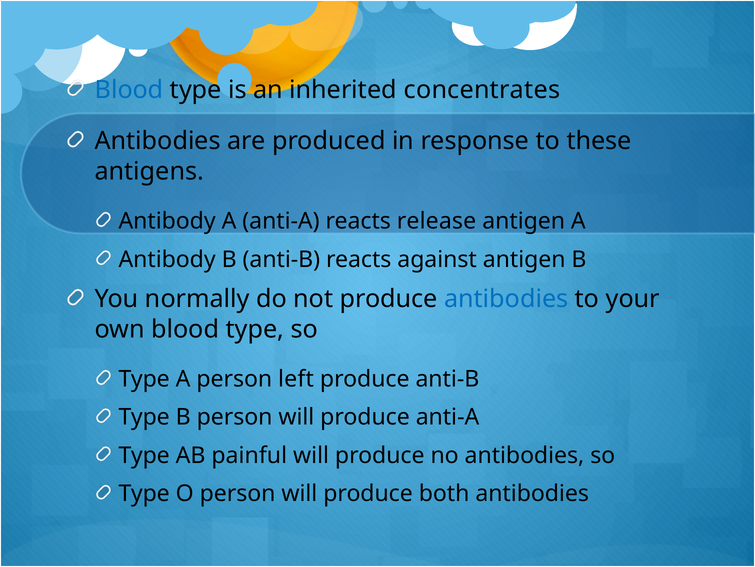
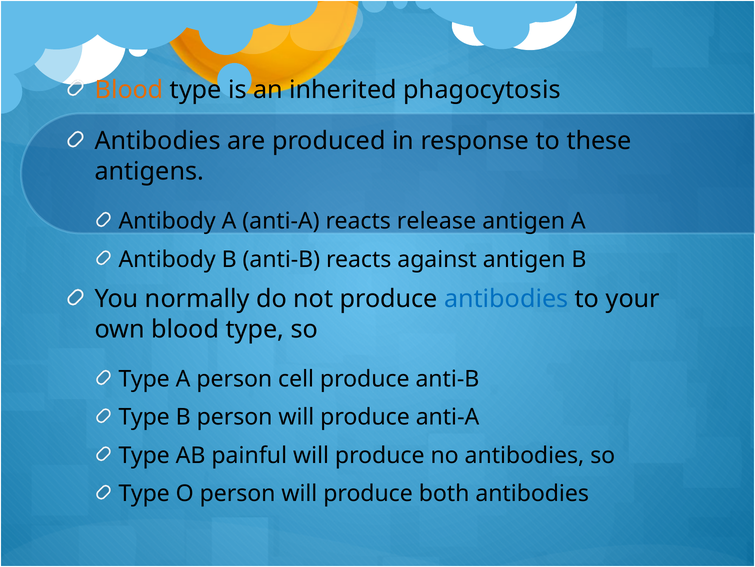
Blood at (129, 90) colour: blue -> orange
concentrates: concentrates -> phagocytosis
left: left -> cell
